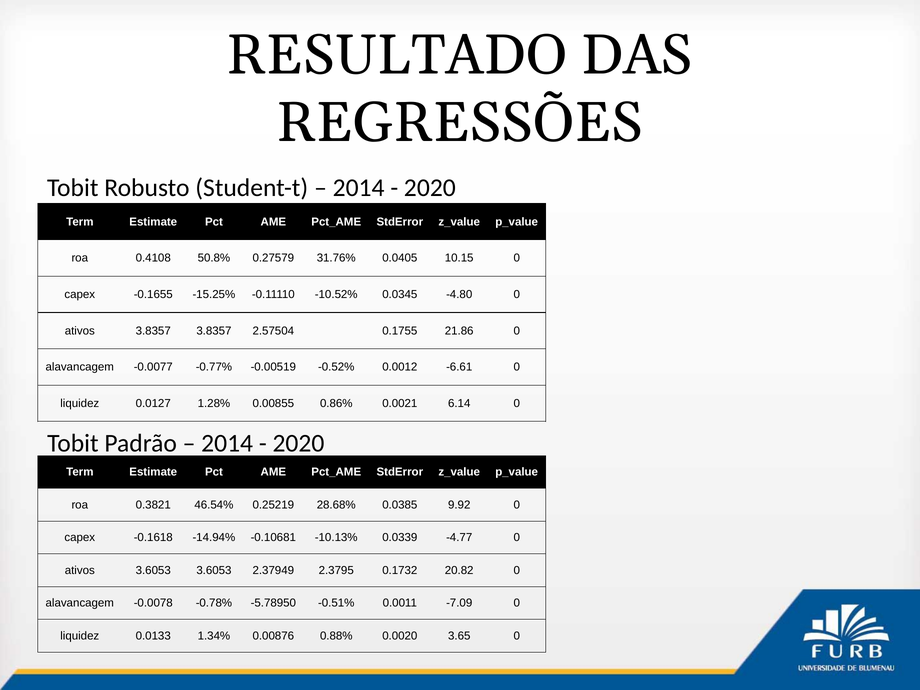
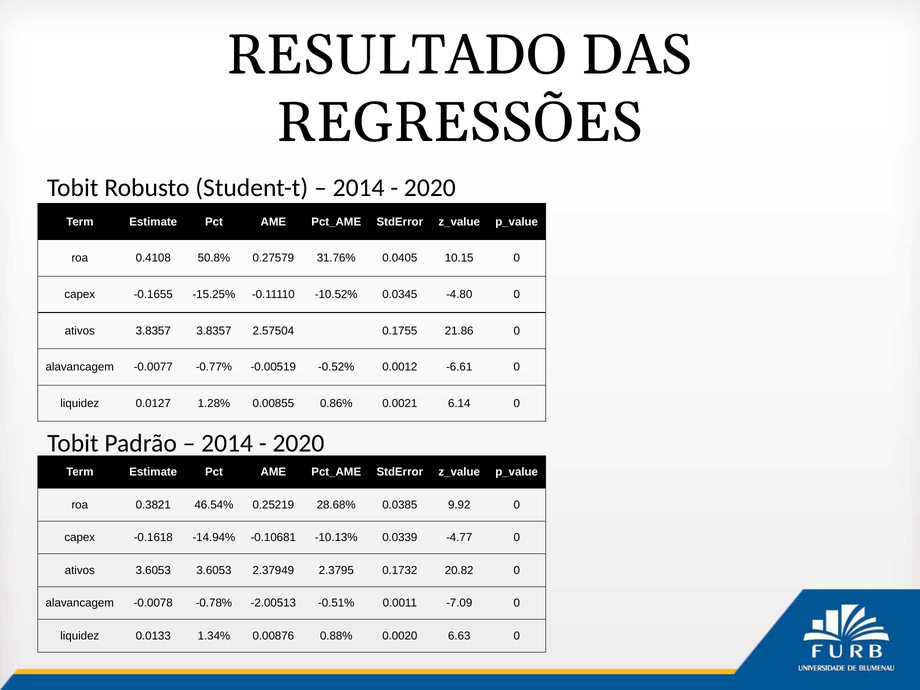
-5.78950: -5.78950 -> -2.00513
3.65: 3.65 -> 6.63
